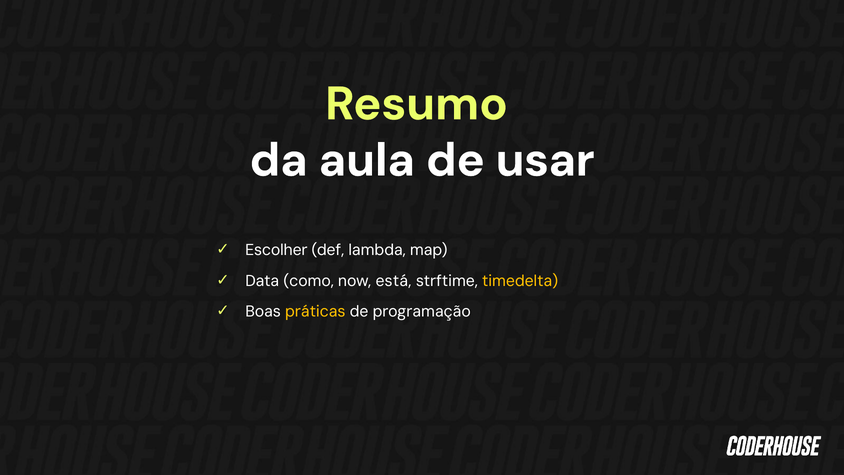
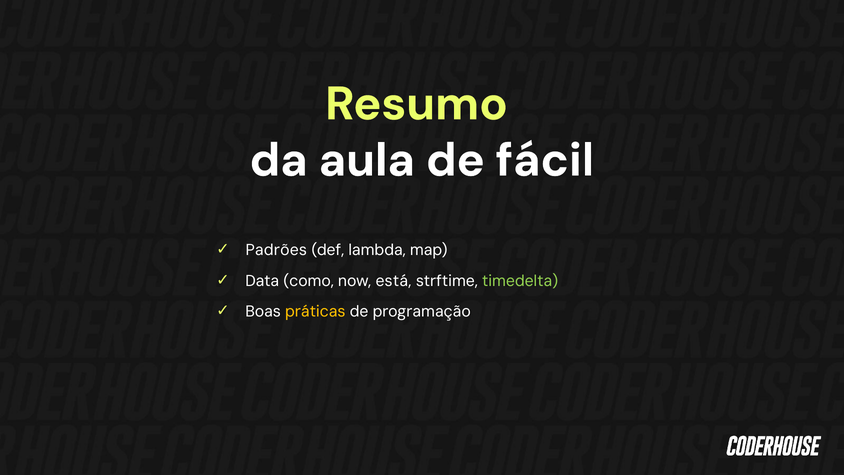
usar: usar -> fácil
Escolher: Escolher -> Padrões
timedelta colour: yellow -> light green
